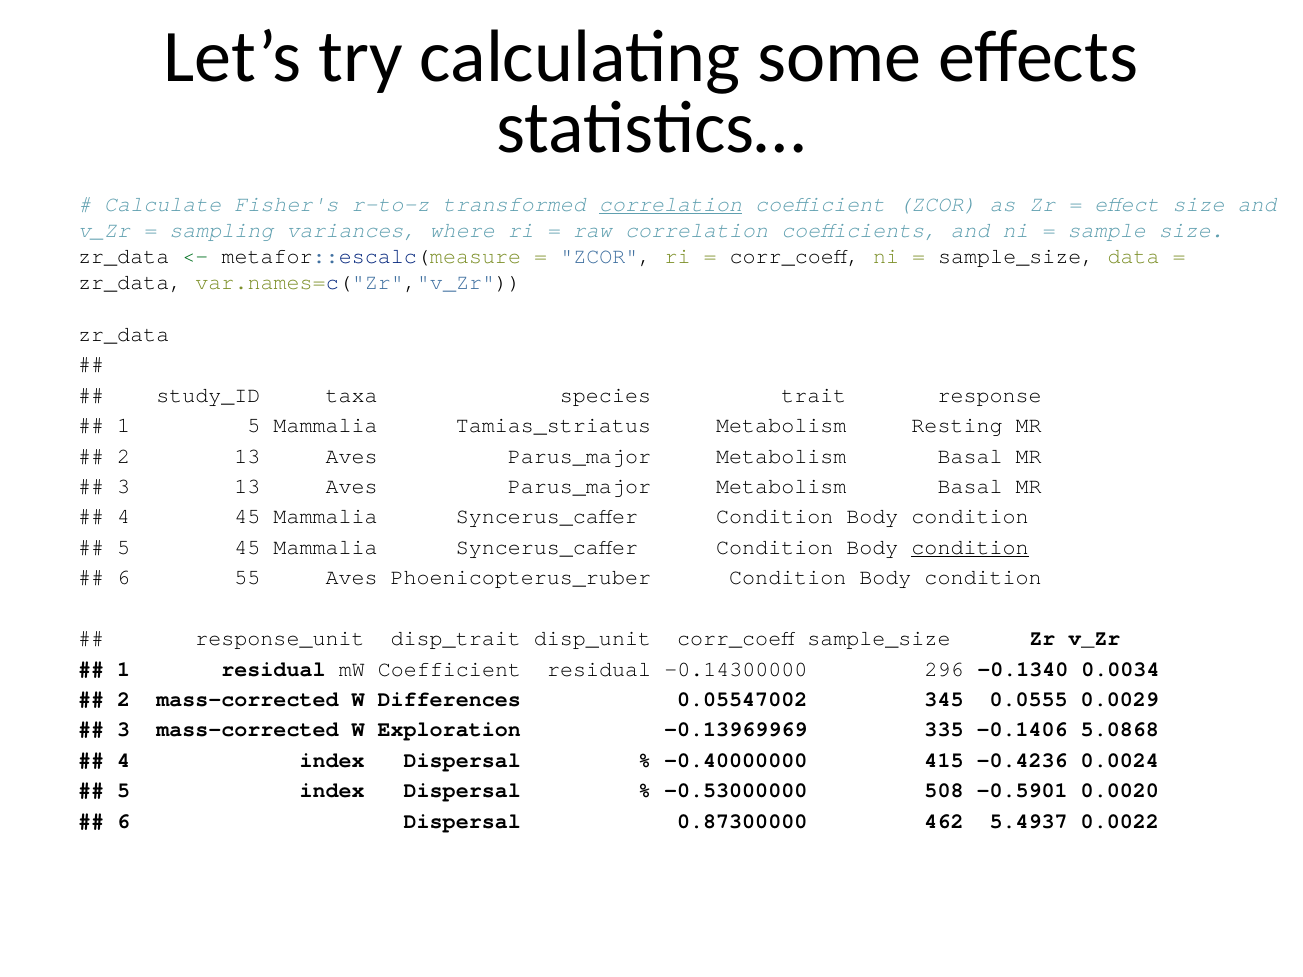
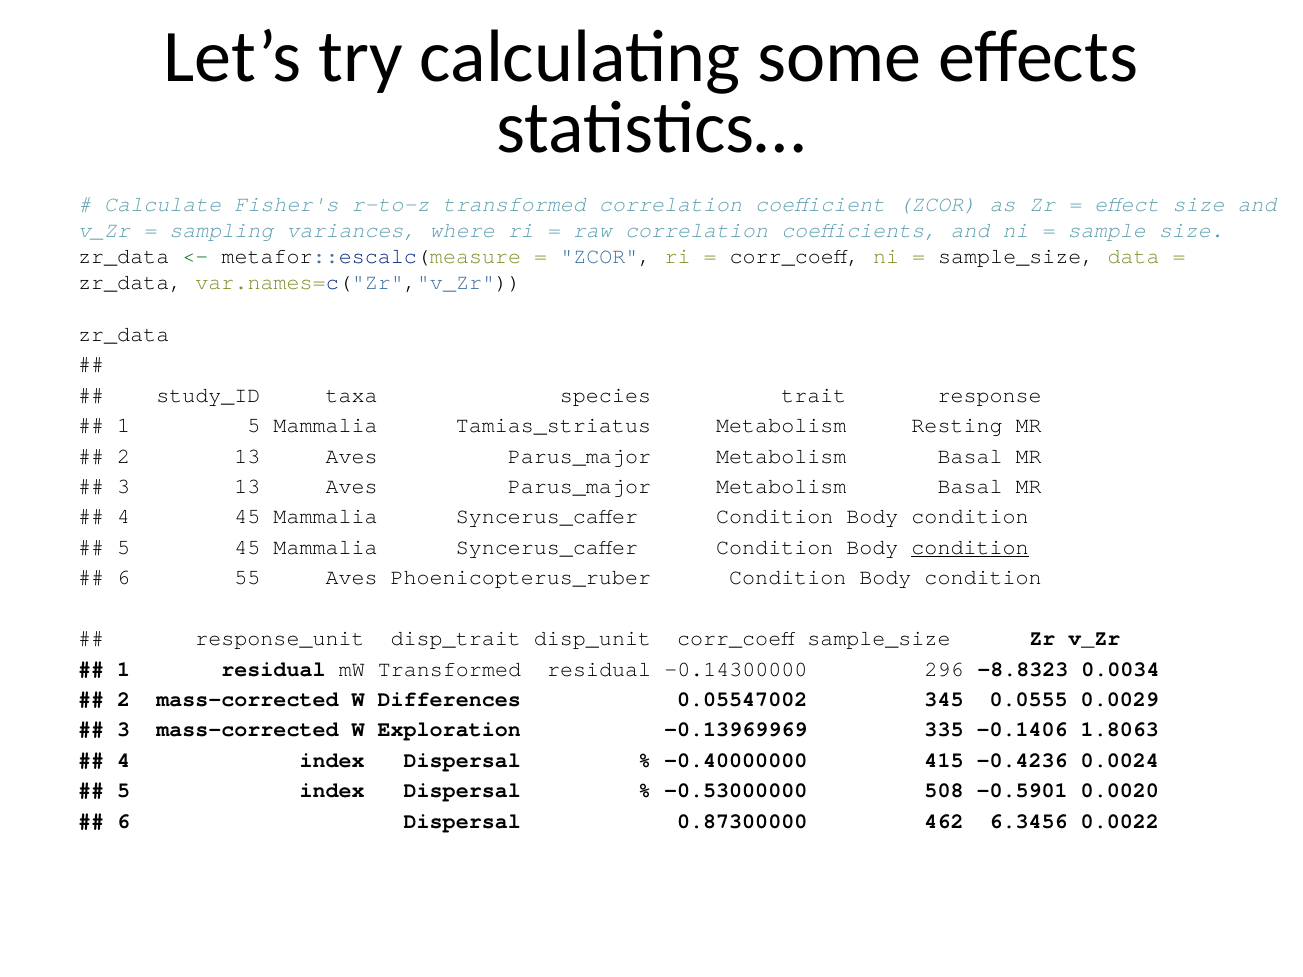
correlation at (671, 204) underline: present -> none
mW Coefficient: Coefficient -> Transformed
-0.1340: -0.1340 -> -8.8323
5.0868: 5.0868 -> 1.8063
5.4937: 5.4937 -> 6.3456
